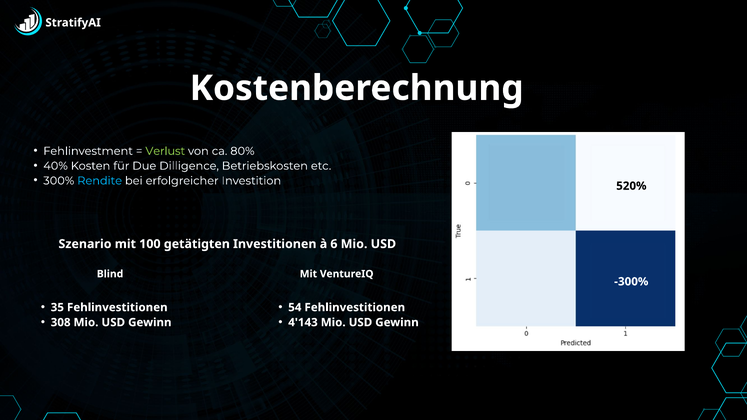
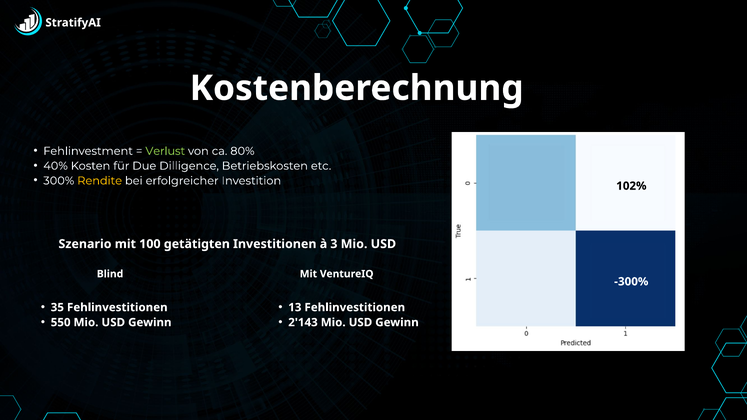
Rendite colour: light blue -> yellow
520%: 520% -> 102%
6: 6 -> 3
54: 54 -> 13
308: 308 -> 550
4'143: 4'143 -> 2'143
